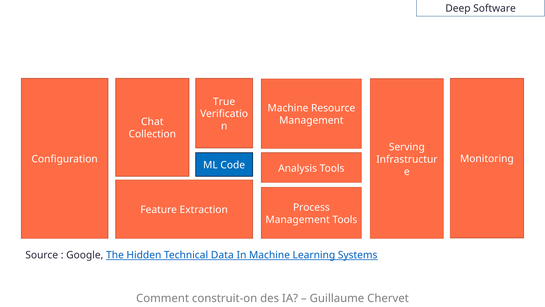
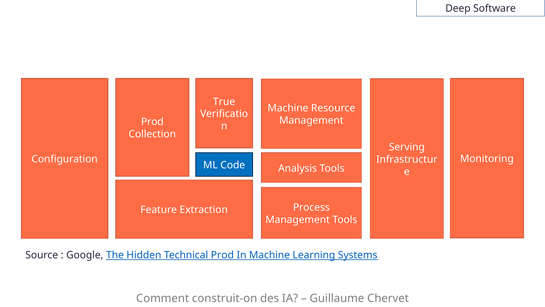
Chat at (152, 122): Chat -> Prod
Technical Data: Data -> Prod
